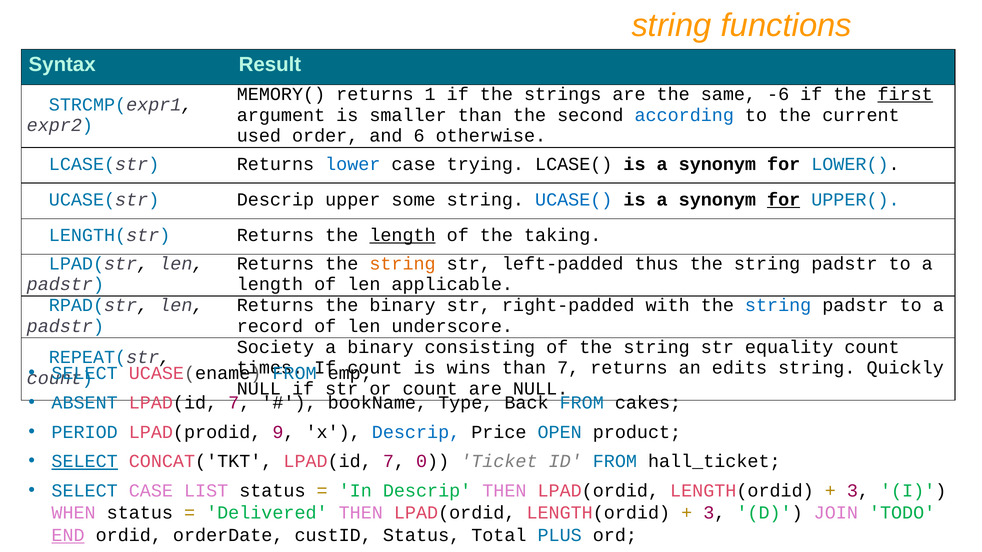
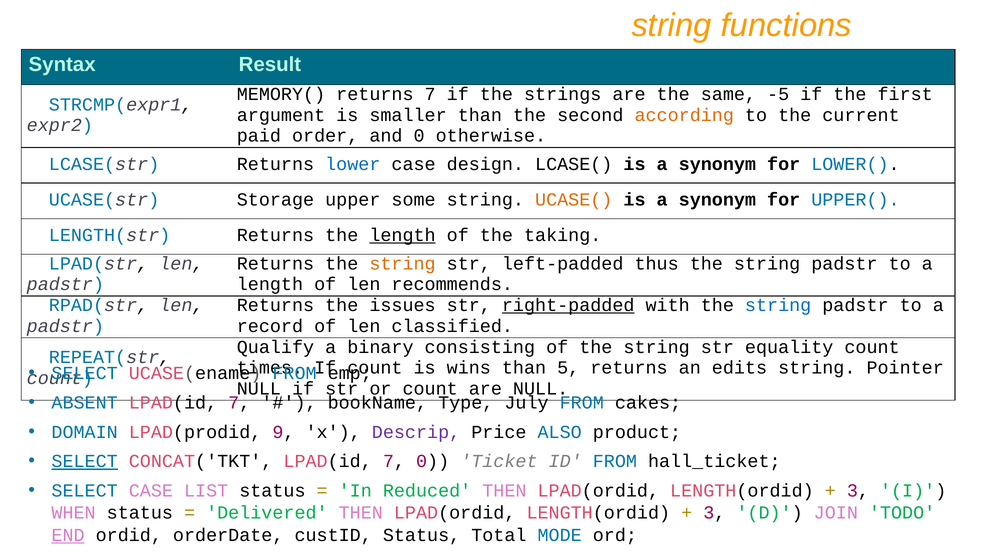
returns 1: 1 -> 7
-6: -6 -> -5
first underline: present -> none
according colour: blue -> orange
used: used -> paid
and 6: 6 -> 0
trying: trying -> design
UCASE(str Descrip: Descrip -> Storage
UCASE( colour: blue -> orange
for at (784, 200) underline: present -> none
applicable: applicable -> recommends
the binary: binary -> issues
right-padded underline: none -> present
underscore: underscore -> classified
Society: Society -> Qualify
than 7: 7 -> 5
Quickly: Quickly -> Pointer
Back: Back -> July
PERIOD: PERIOD -> DOMAIN
Descrip at (416, 432) colour: blue -> purple
OPEN: OPEN -> ALSO
In Descrip: Descrip -> Reduced
PLUS: PLUS -> MODE
